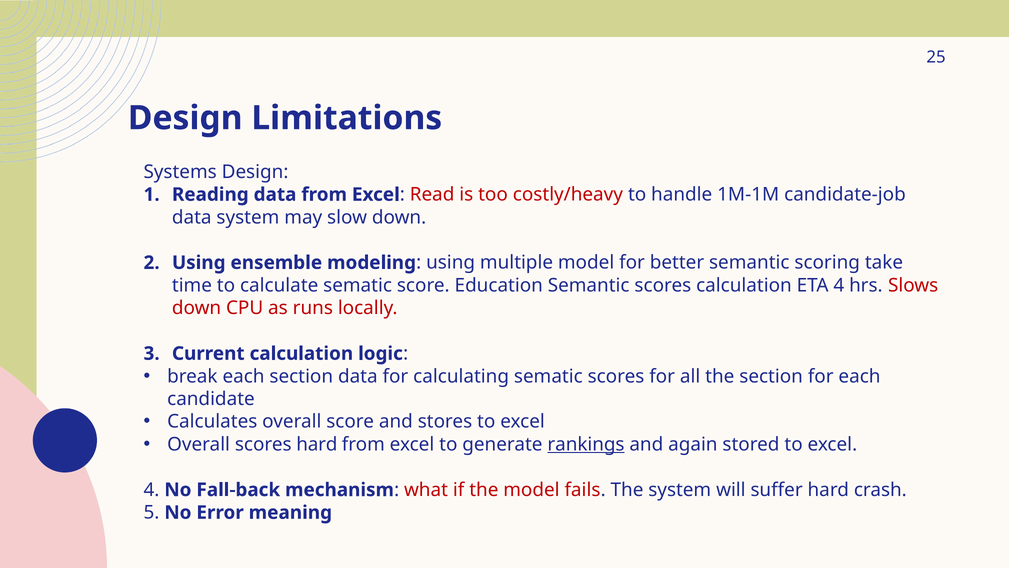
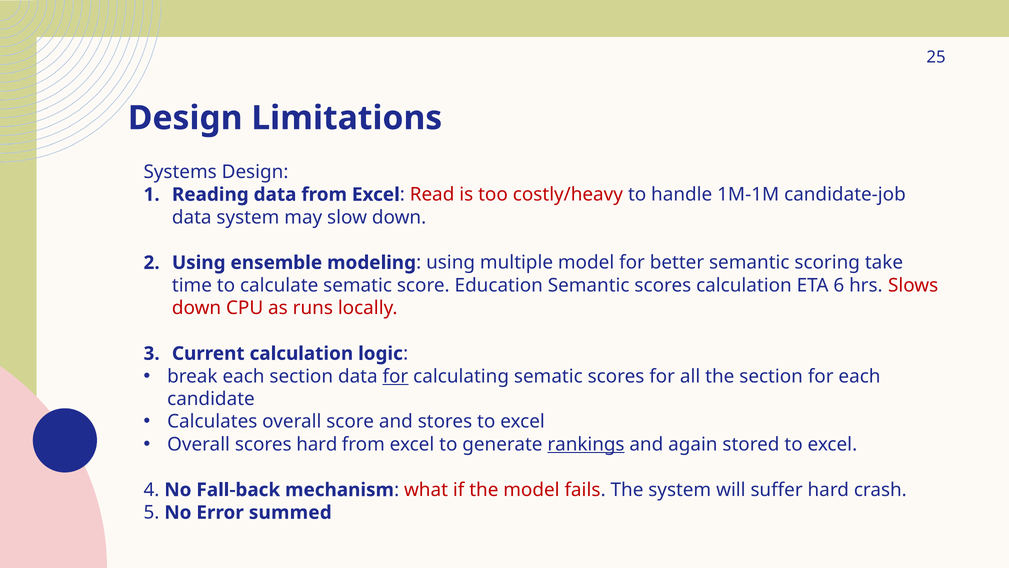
ETA 4: 4 -> 6
for at (395, 376) underline: none -> present
meaning: meaning -> summed
